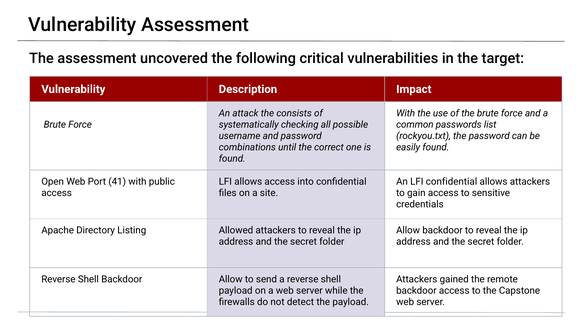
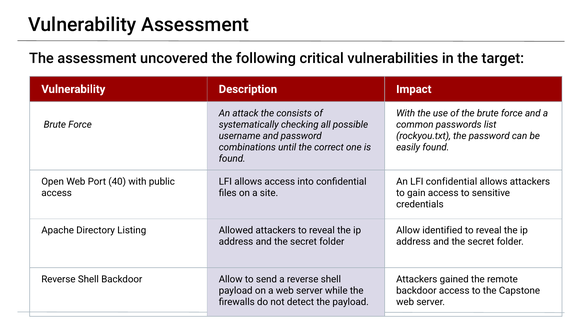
41: 41 -> 40
Allow backdoor: backdoor -> identified
